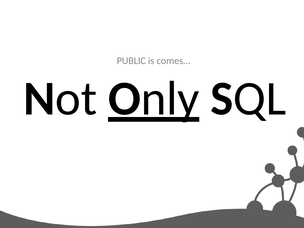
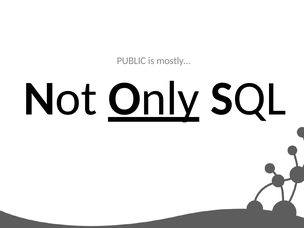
comes…: comes… -> mostly…
